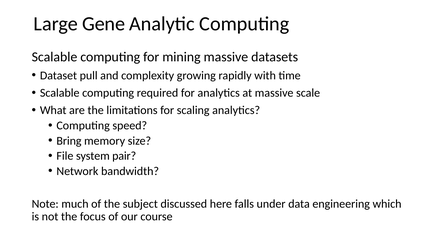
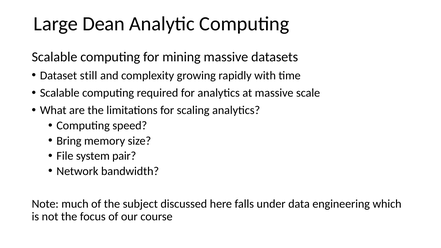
Gene: Gene -> Dean
pull: pull -> still
